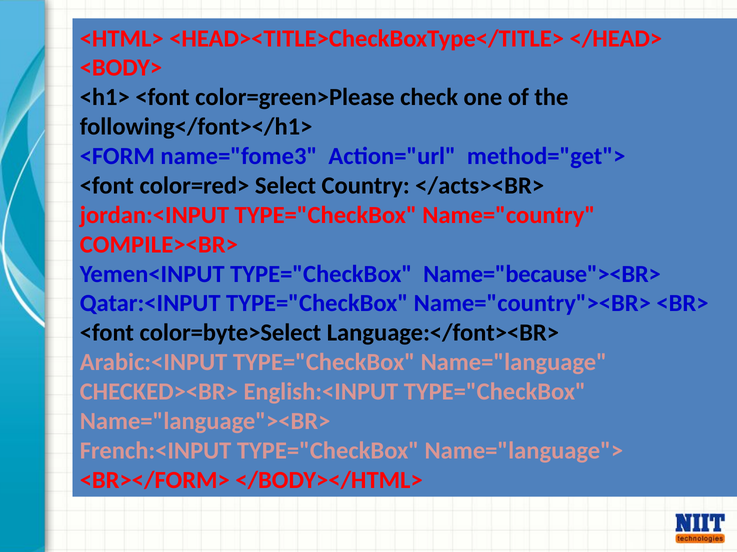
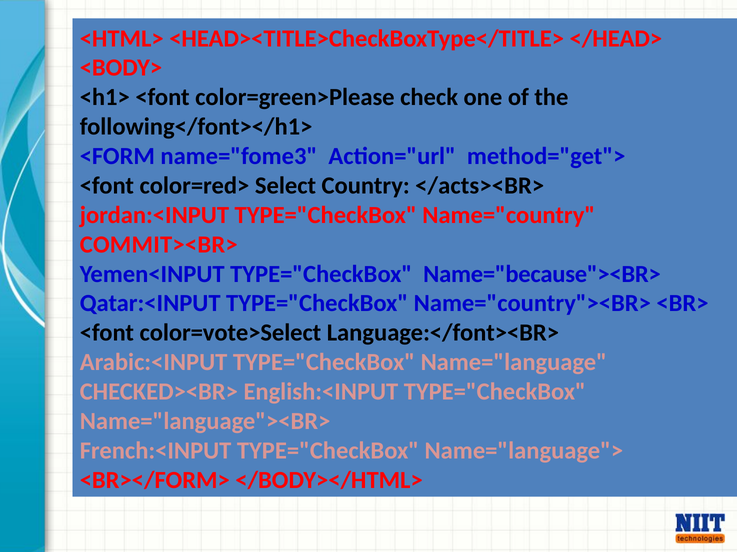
COMPILE><BR>: COMPILE><BR> -> COMMIT><BR>
color=byte>Select: color=byte>Select -> color=vote>Select
